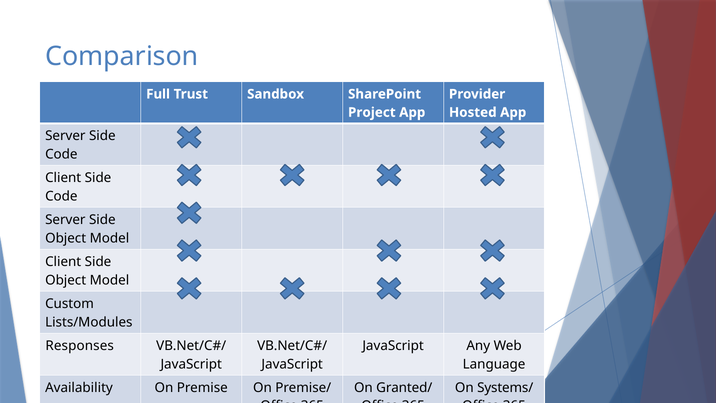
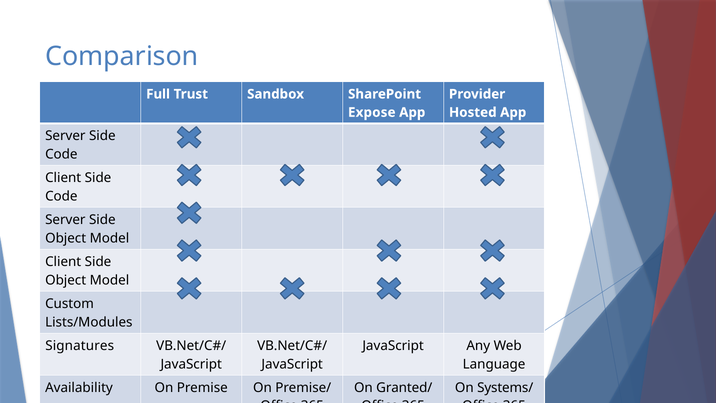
Project: Project -> Expose
Responses: Responses -> Signatures
